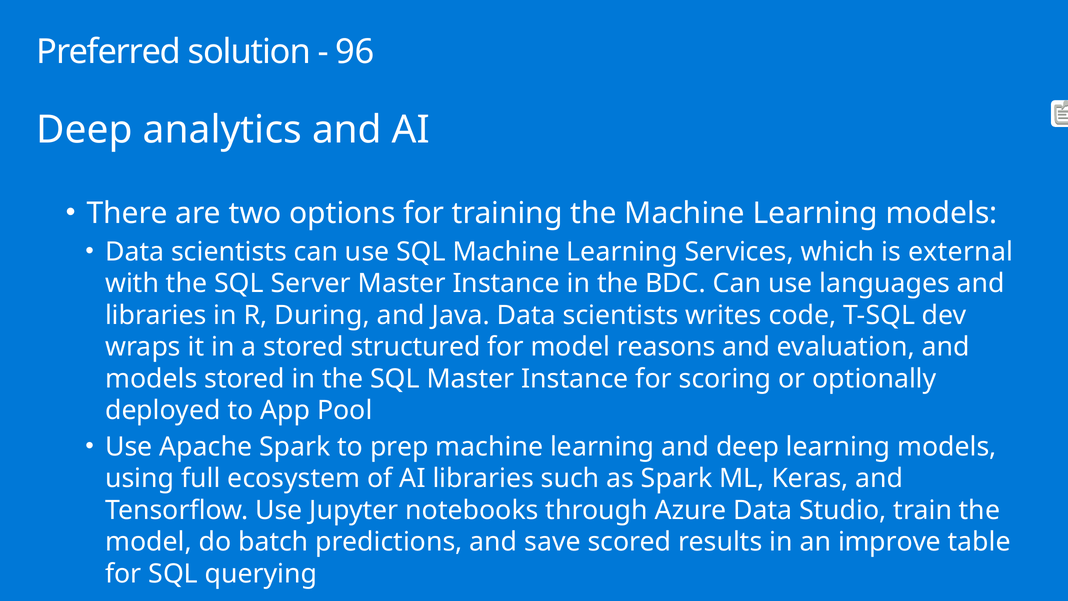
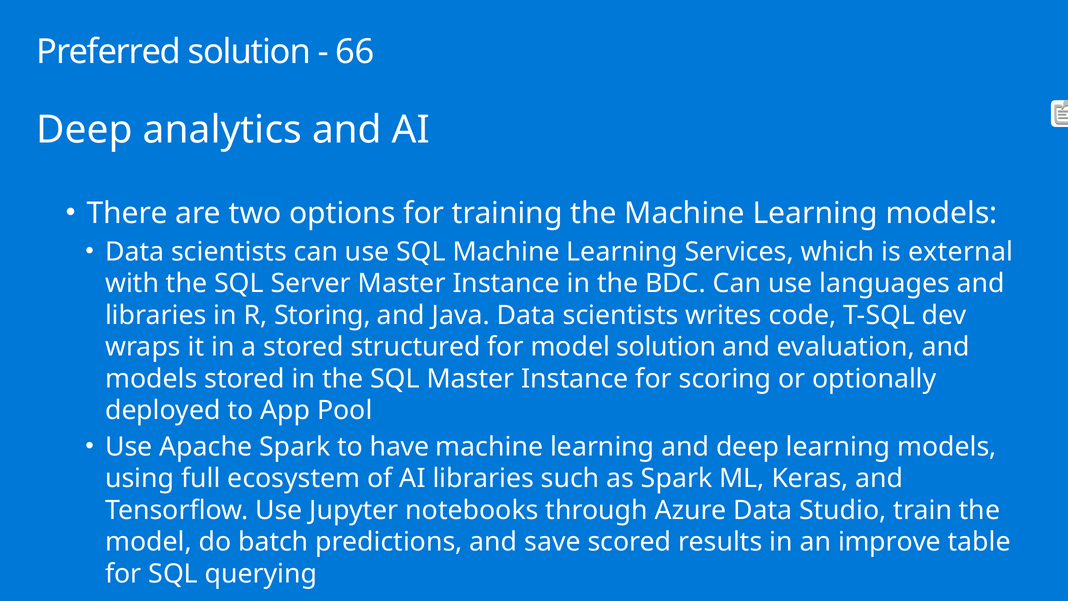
96: 96 -> 66
During: During -> Storing
model reasons: reasons -> solution
prep: prep -> have
